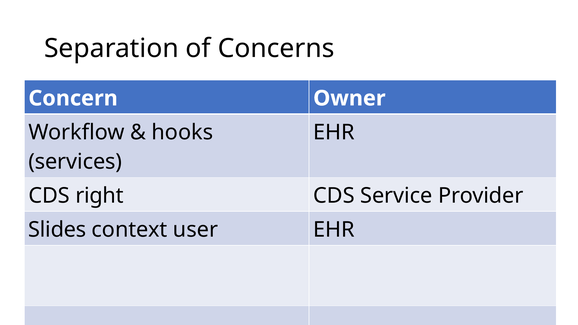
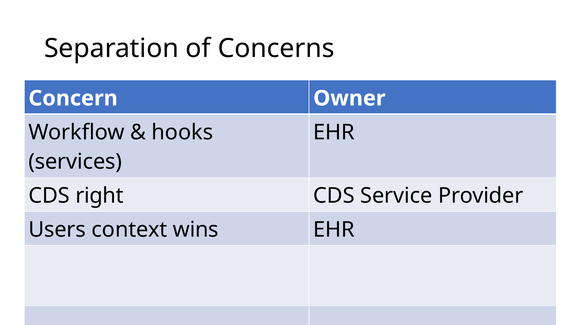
Slides: Slides -> Users
user: user -> wins
